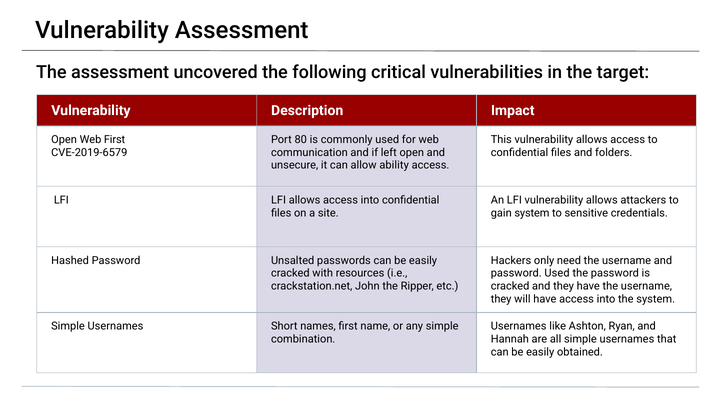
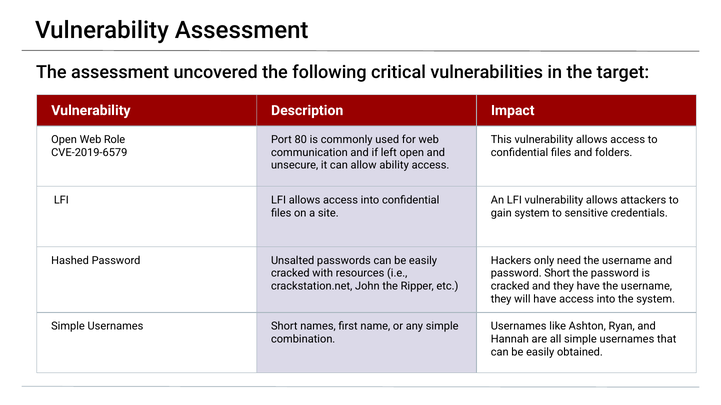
Web First: First -> Role
password Used: Used -> Short
